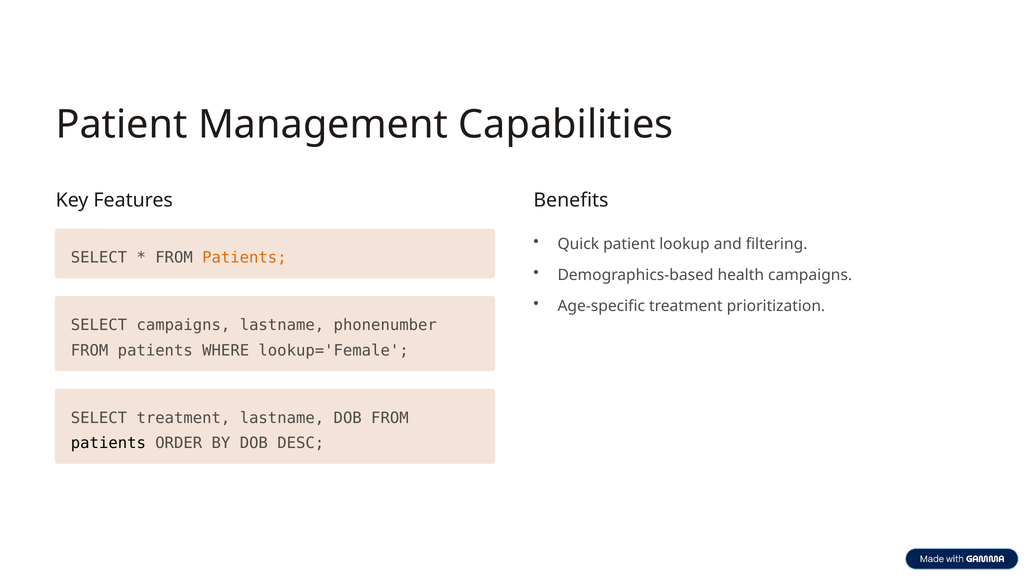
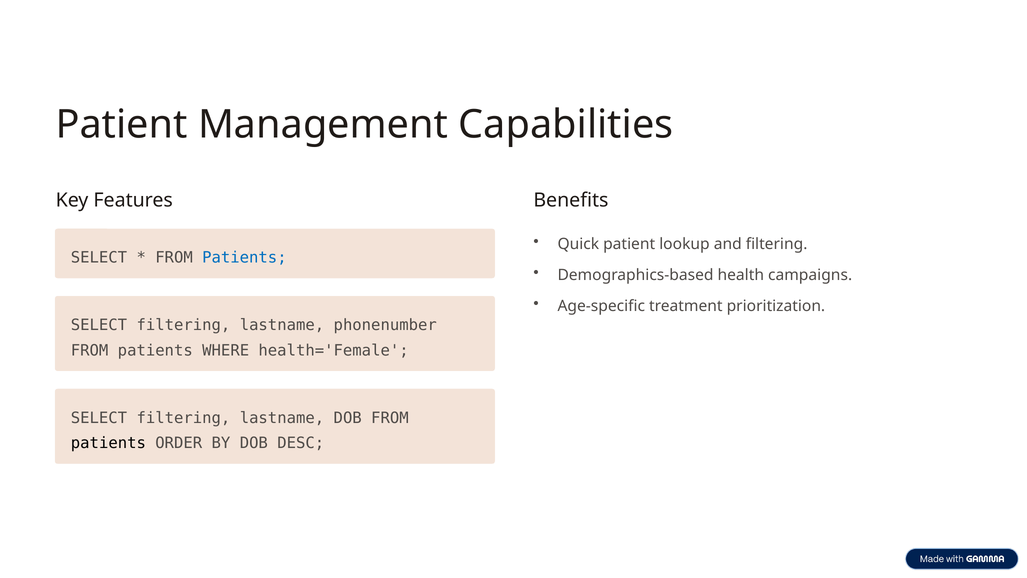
Patients at (244, 258) colour: orange -> blue
campaigns at (183, 325): campaigns -> filtering
lookup='Female: lookup='Female -> health='Female
treatment at (183, 418): treatment -> filtering
